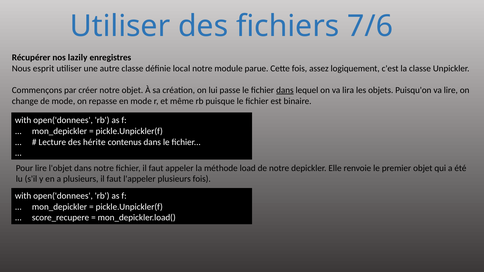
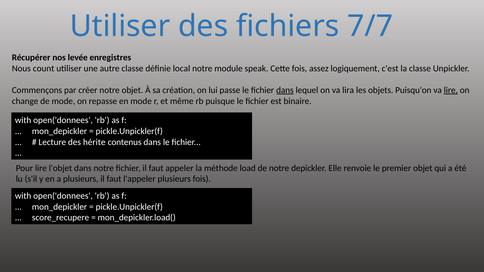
7/6: 7/6 -> 7/7
lazily: lazily -> levée
esprit: esprit -> count
parue: parue -> speak
lire at (451, 90) underline: none -> present
